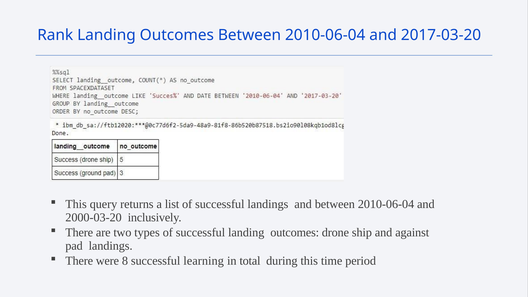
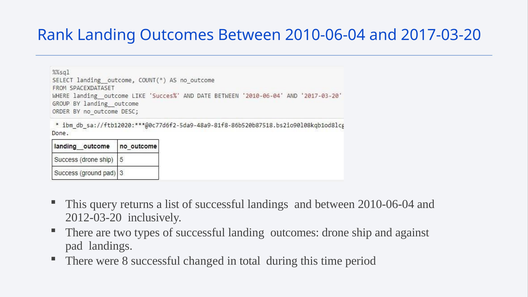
2000-03-20: 2000-03-20 -> 2012-03-20
learning: learning -> changed
